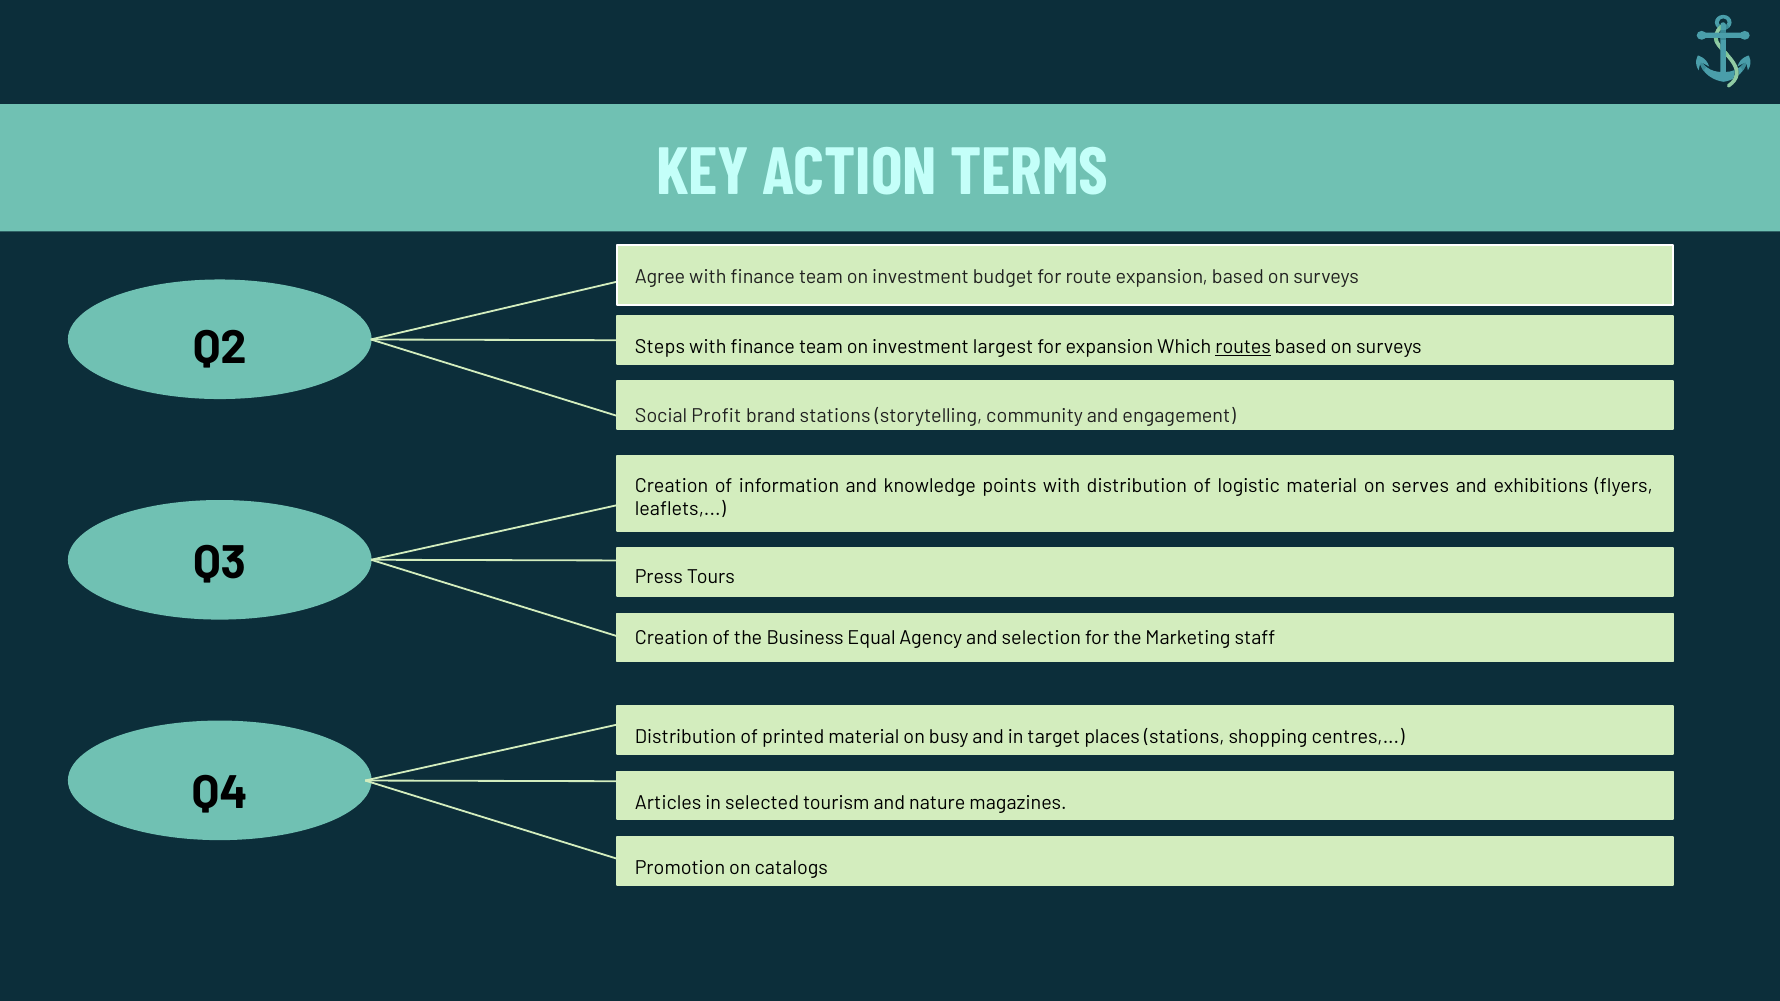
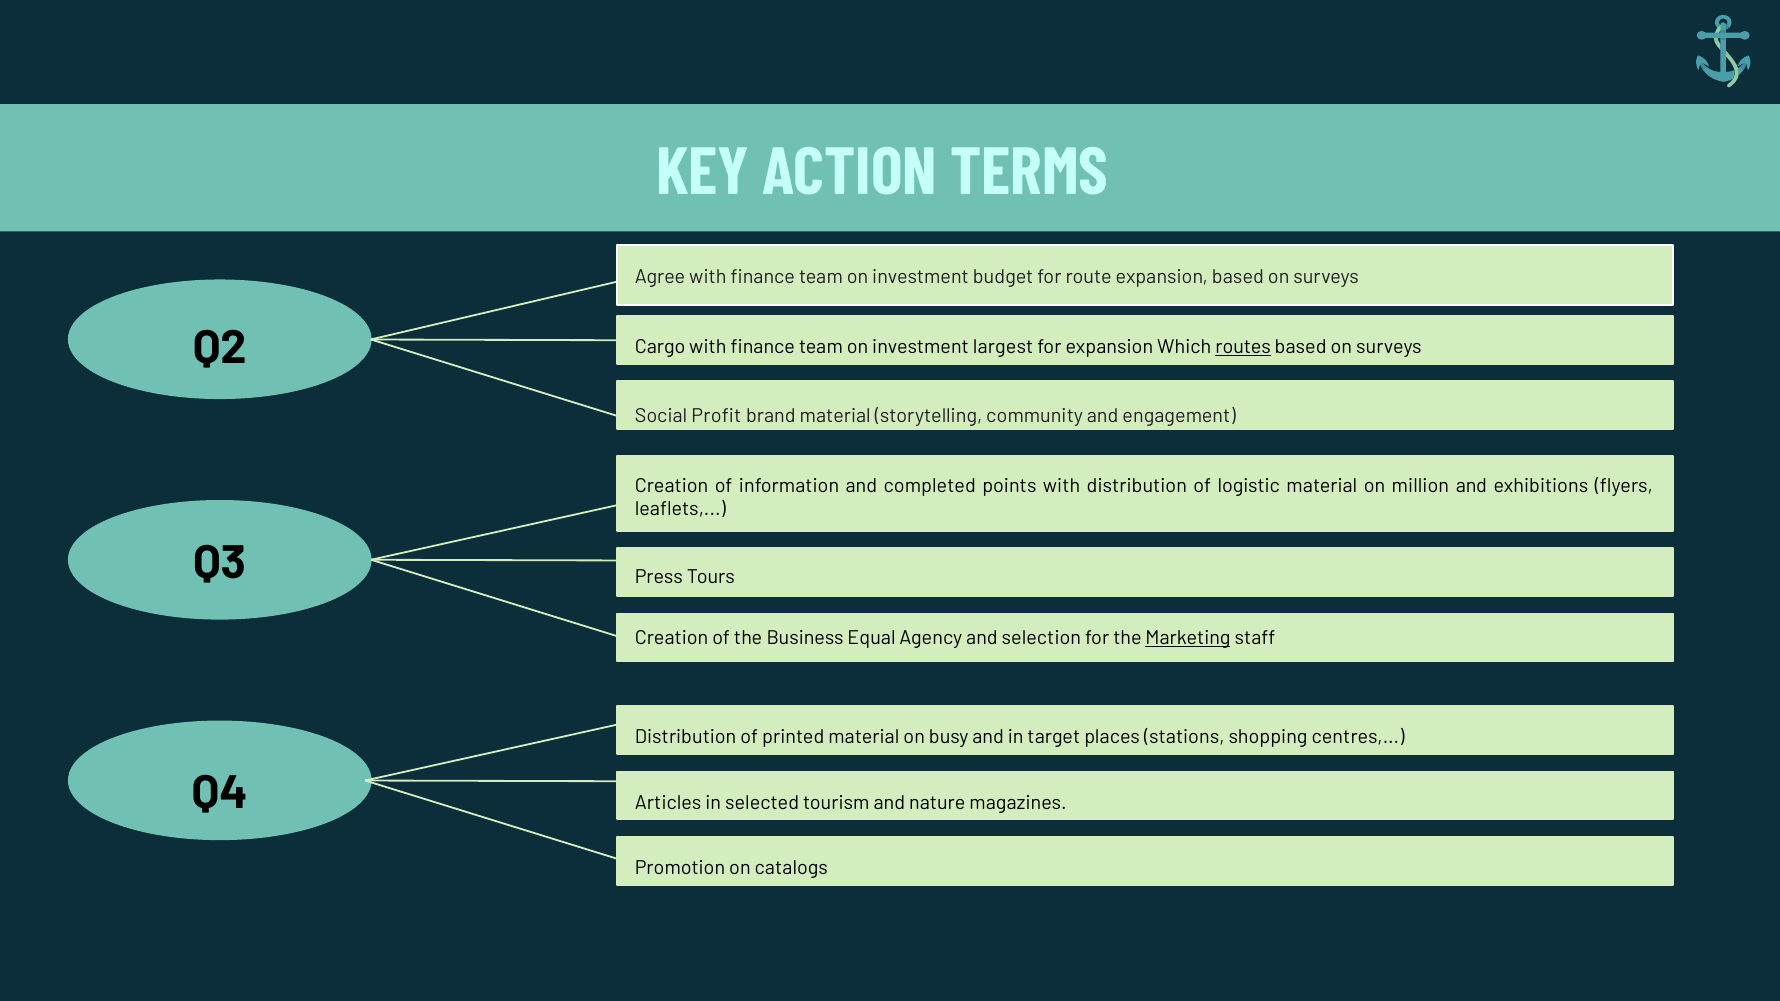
Steps: Steps -> Cargo
brand stations: stations -> material
knowledge: knowledge -> completed
serves: serves -> million
Marketing underline: none -> present
